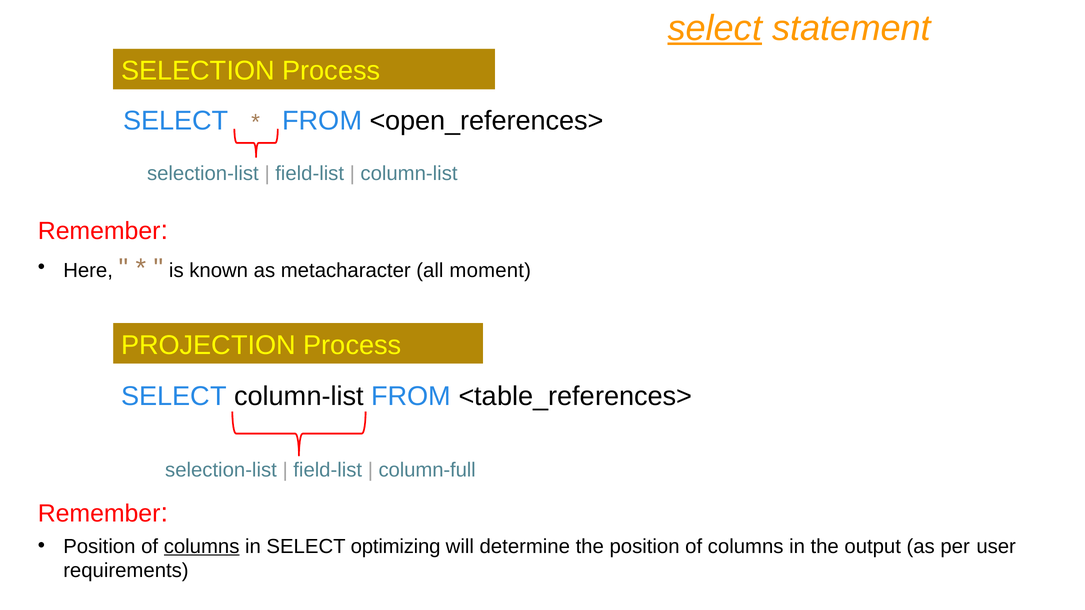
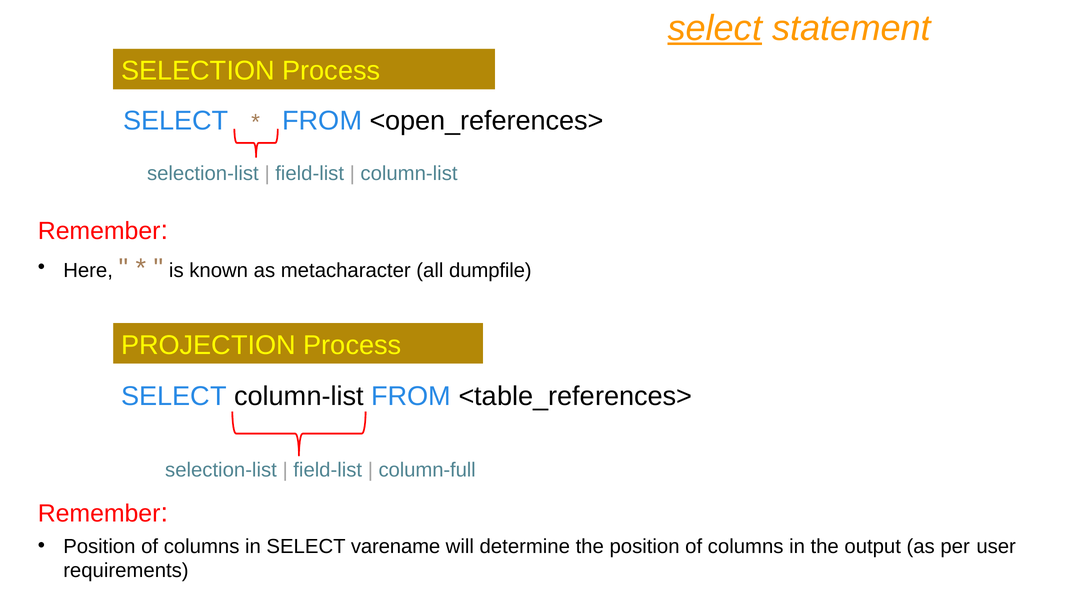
moment: moment -> dumpfile
columns at (202, 547) underline: present -> none
optimizing: optimizing -> varename
